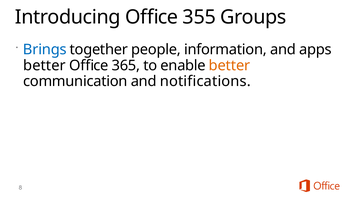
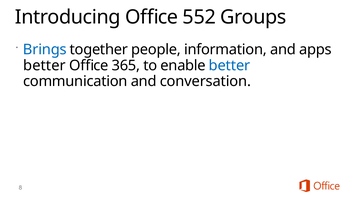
355: 355 -> 552
better at (229, 65) colour: orange -> blue
notifications: notifications -> conversation
